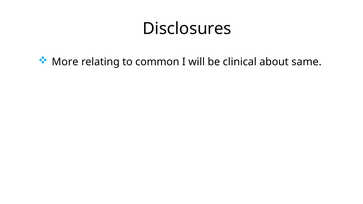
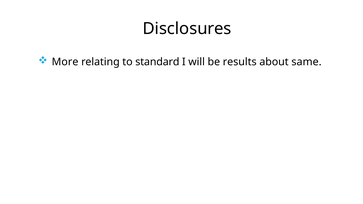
common: common -> standard
clinical: clinical -> results
